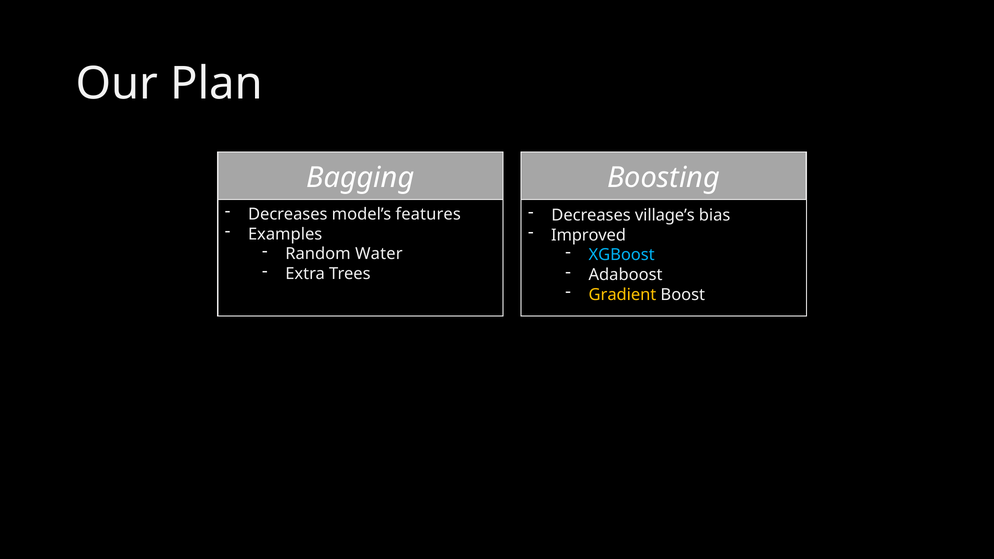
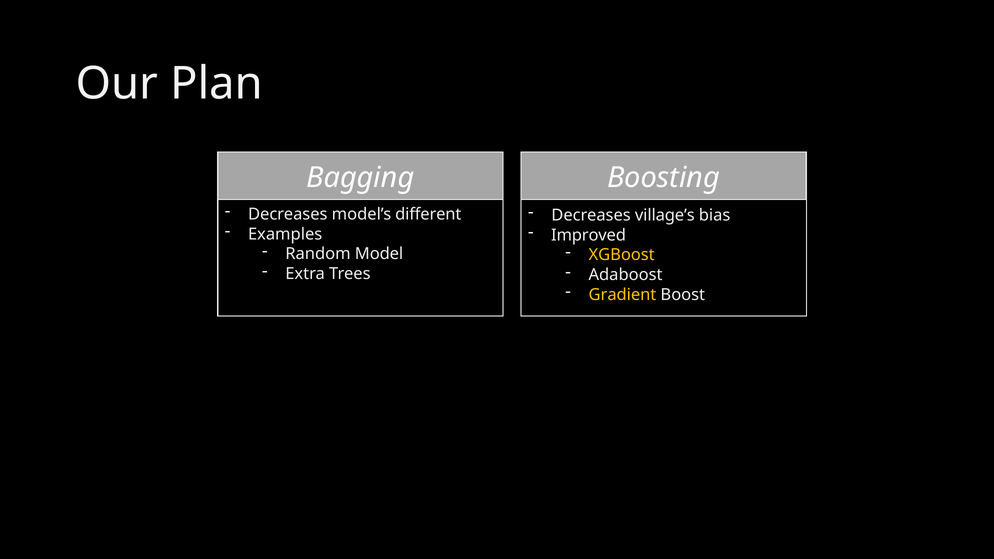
features: features -> different
Water: Water -> Model
XGBoost colour: light blue -> yellow
